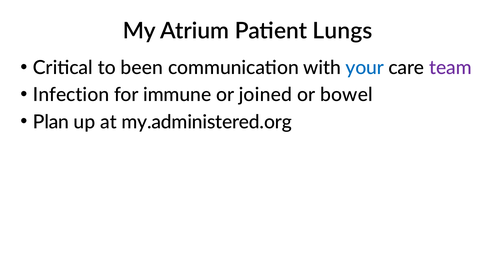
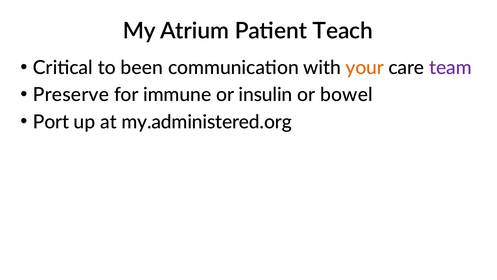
Lungs: Lungs -> Teach
your colour: blue -> orange
Infection: Infection -> Preserve
joined: joined -> insulin
Plan: Plan -> Port
